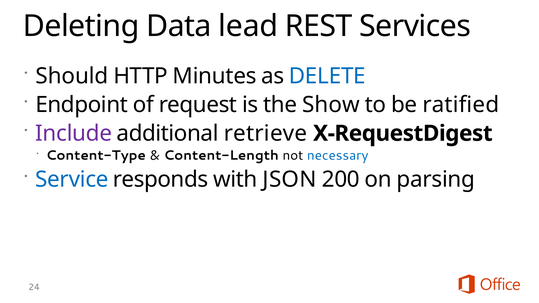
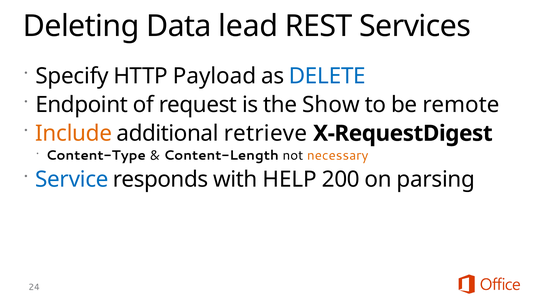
Should: Should -> Specify
Minutes: Minutes -> Payload
ratified: ratified -> remote
Include colour: purple -> orange
necessary colour: blue -> orange
JSON: JSON -> HELP
